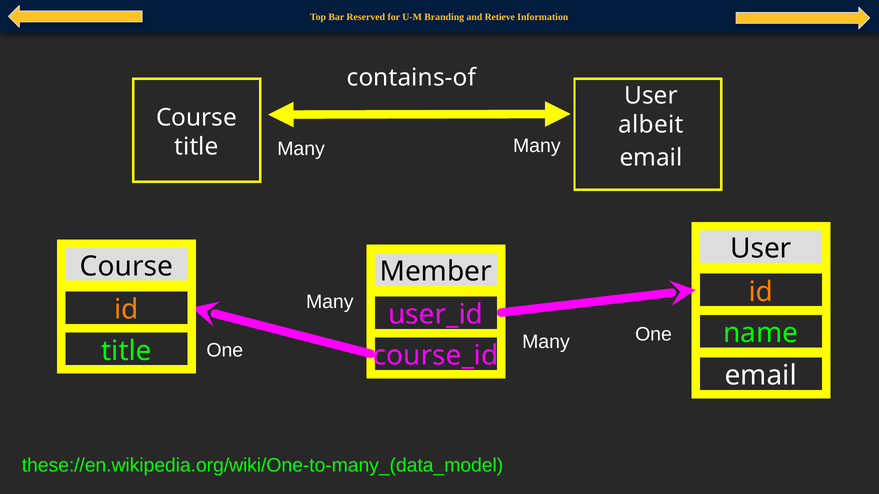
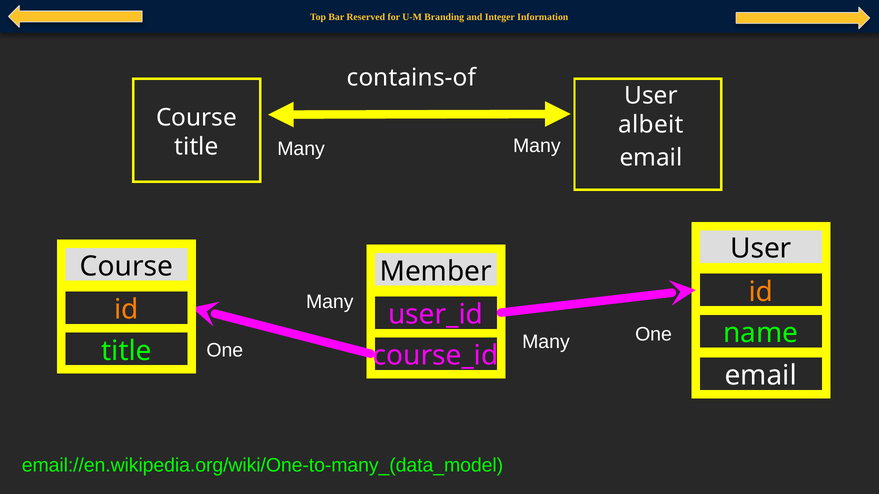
Retieve: Retieve -> Integer
these://en.wikipedia.org/wiki/One-to-many_(data_model: these://en.wikipedia.org/wiki/One-to-many_(data_model -> email://en.wikipedia.org/wiki/One-to-many_(data_model
